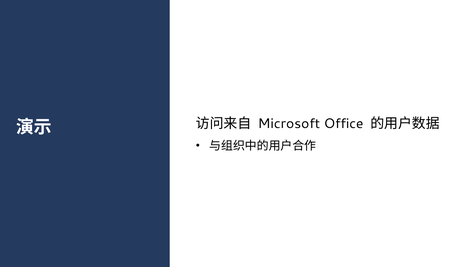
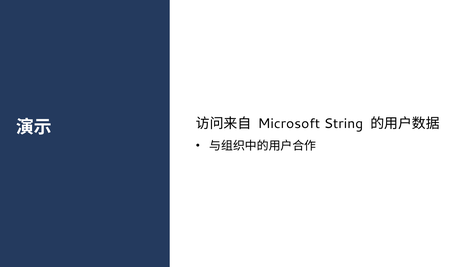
Office: Office -> String
